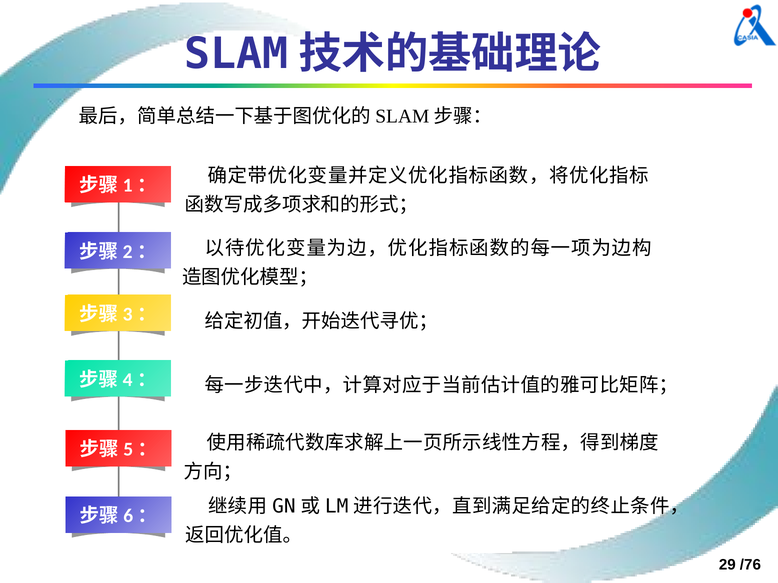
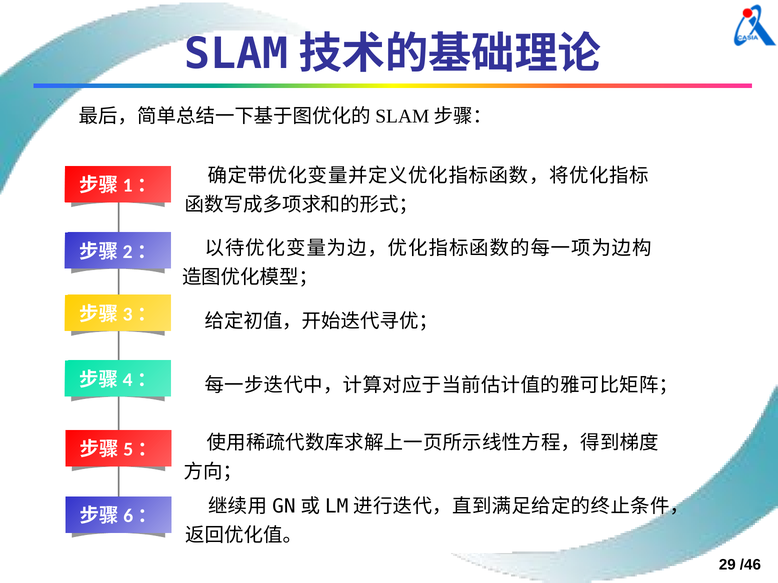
/76: /76 -> /46
